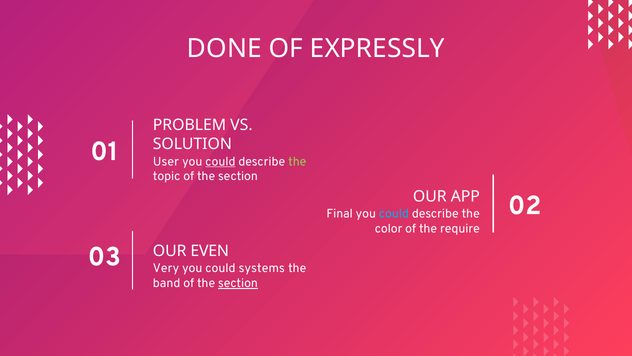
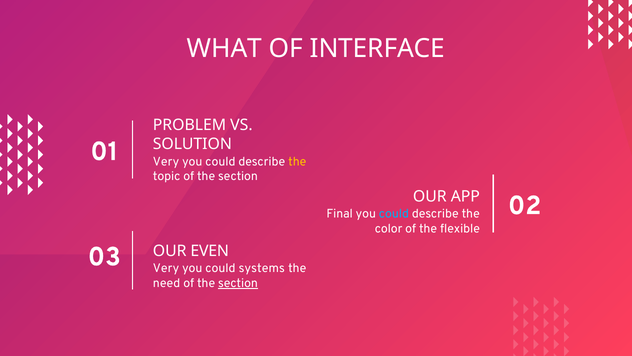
DONE: DONE -> WHAT
EXPRESSLY: EXPRESSLY -> INTERFACE
User at (166, 161): User -> Very
could at (220, 161) underline: present -> none
the at (297, 161) colour: light green -> yellow
require: require -> flexible
band: band -> need
